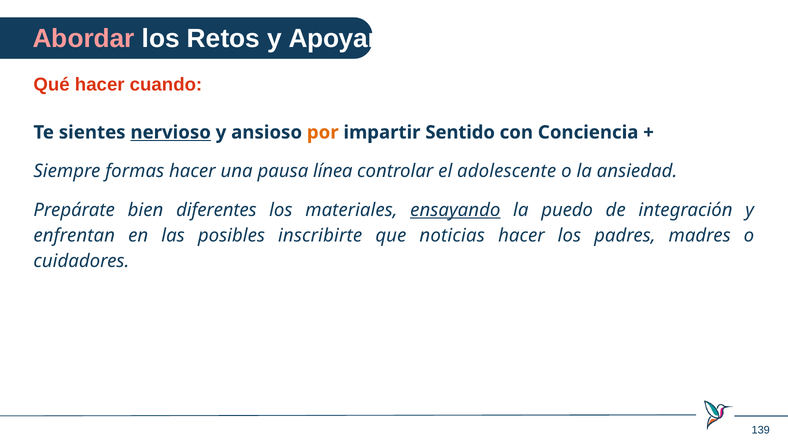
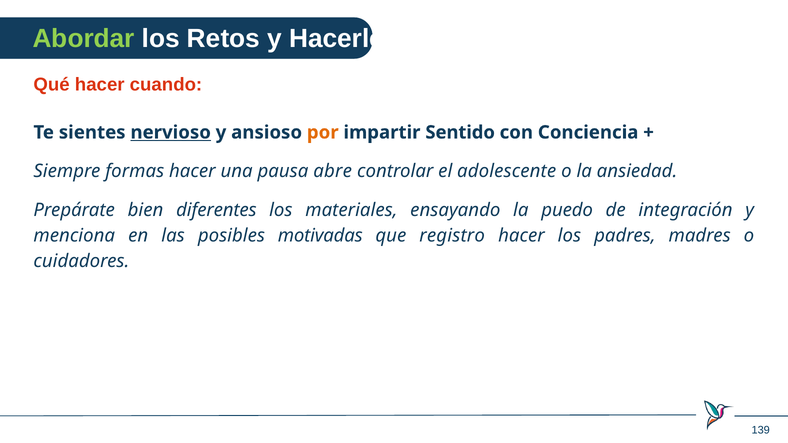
Abordar colour: pink -> light green
Apoyarle: Apoyarle -> Hacerles
línea: línea -> abre
ensayando underline: present -> none
enfrentan: enfrentan -> menciona
inscribirte: inscribirte -> motivadas
noticias: noticias -> registro
